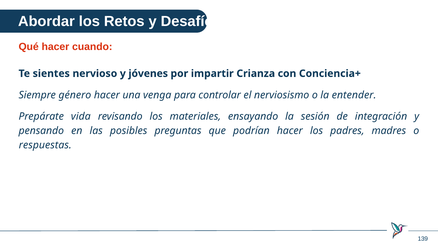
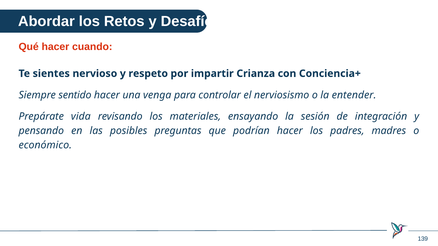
jóvenes: jóvenes -> respeto
género: género -> sentido
respuestas: respuestas -> económico
